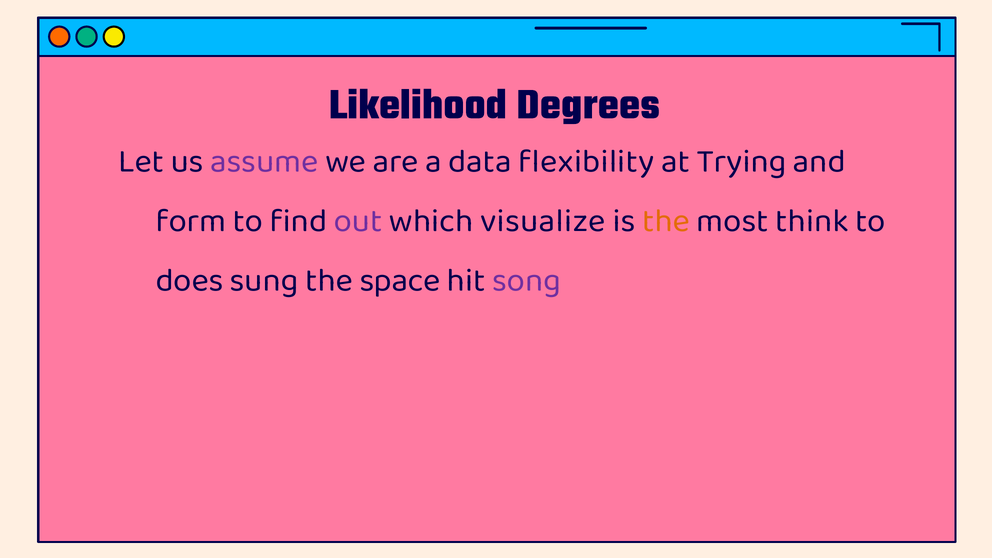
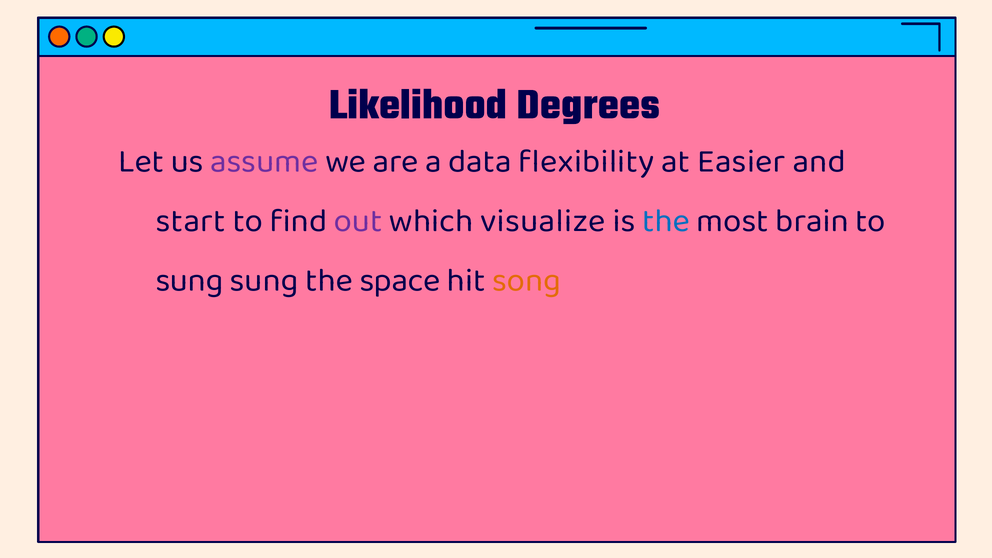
Trying: Trying -> Easier
form: form -> start
the at (666, 220) colour: orange -> blue
think: think -> brain
does at (189, 280): does -> sung
song colour: purple -> orange
